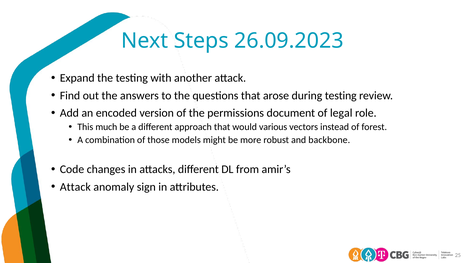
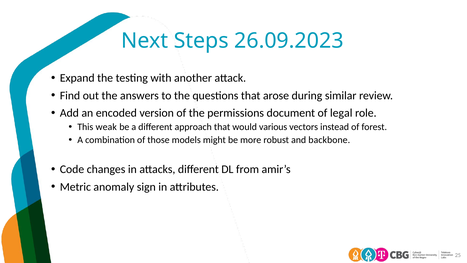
during testing: testing -> similar
much: much -> weak
Attack at (75, 187): Attack -> Metric
